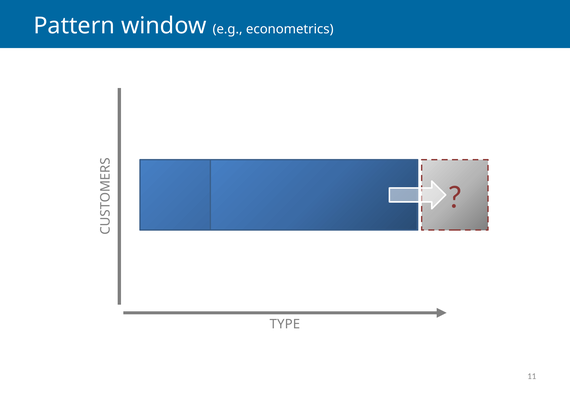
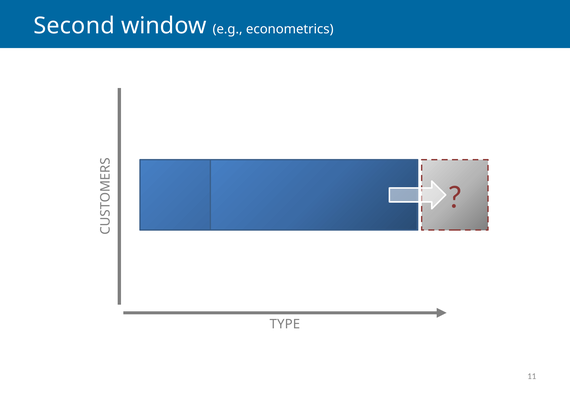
Pattern: Pattern -> Second
